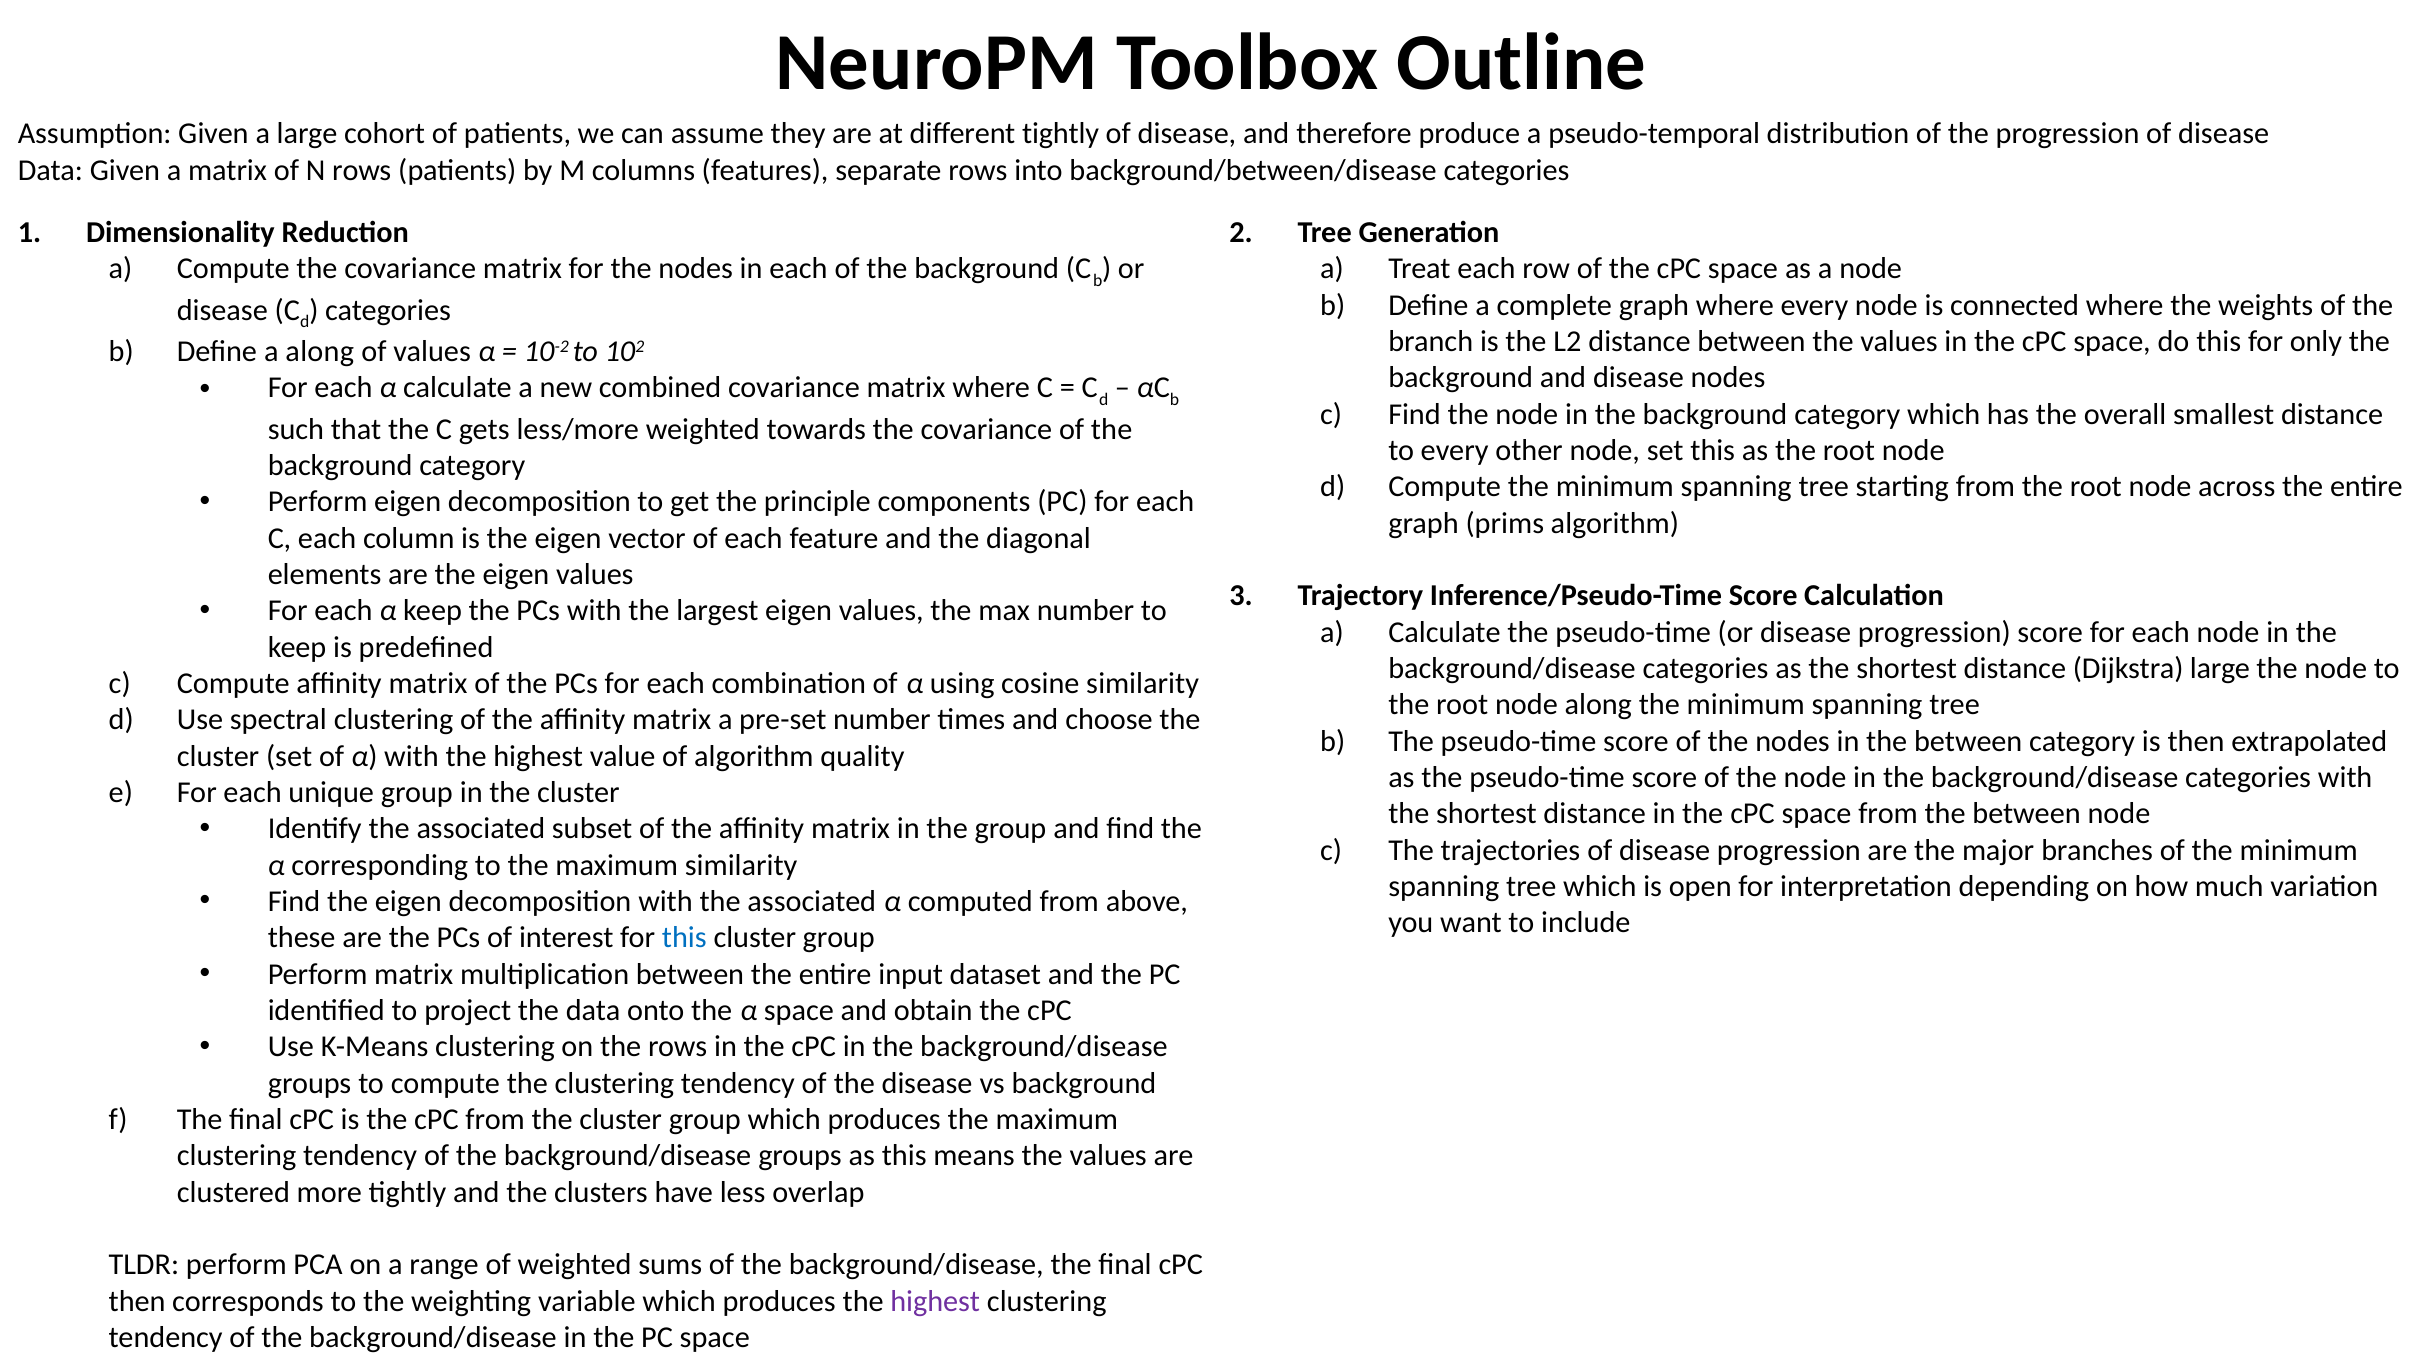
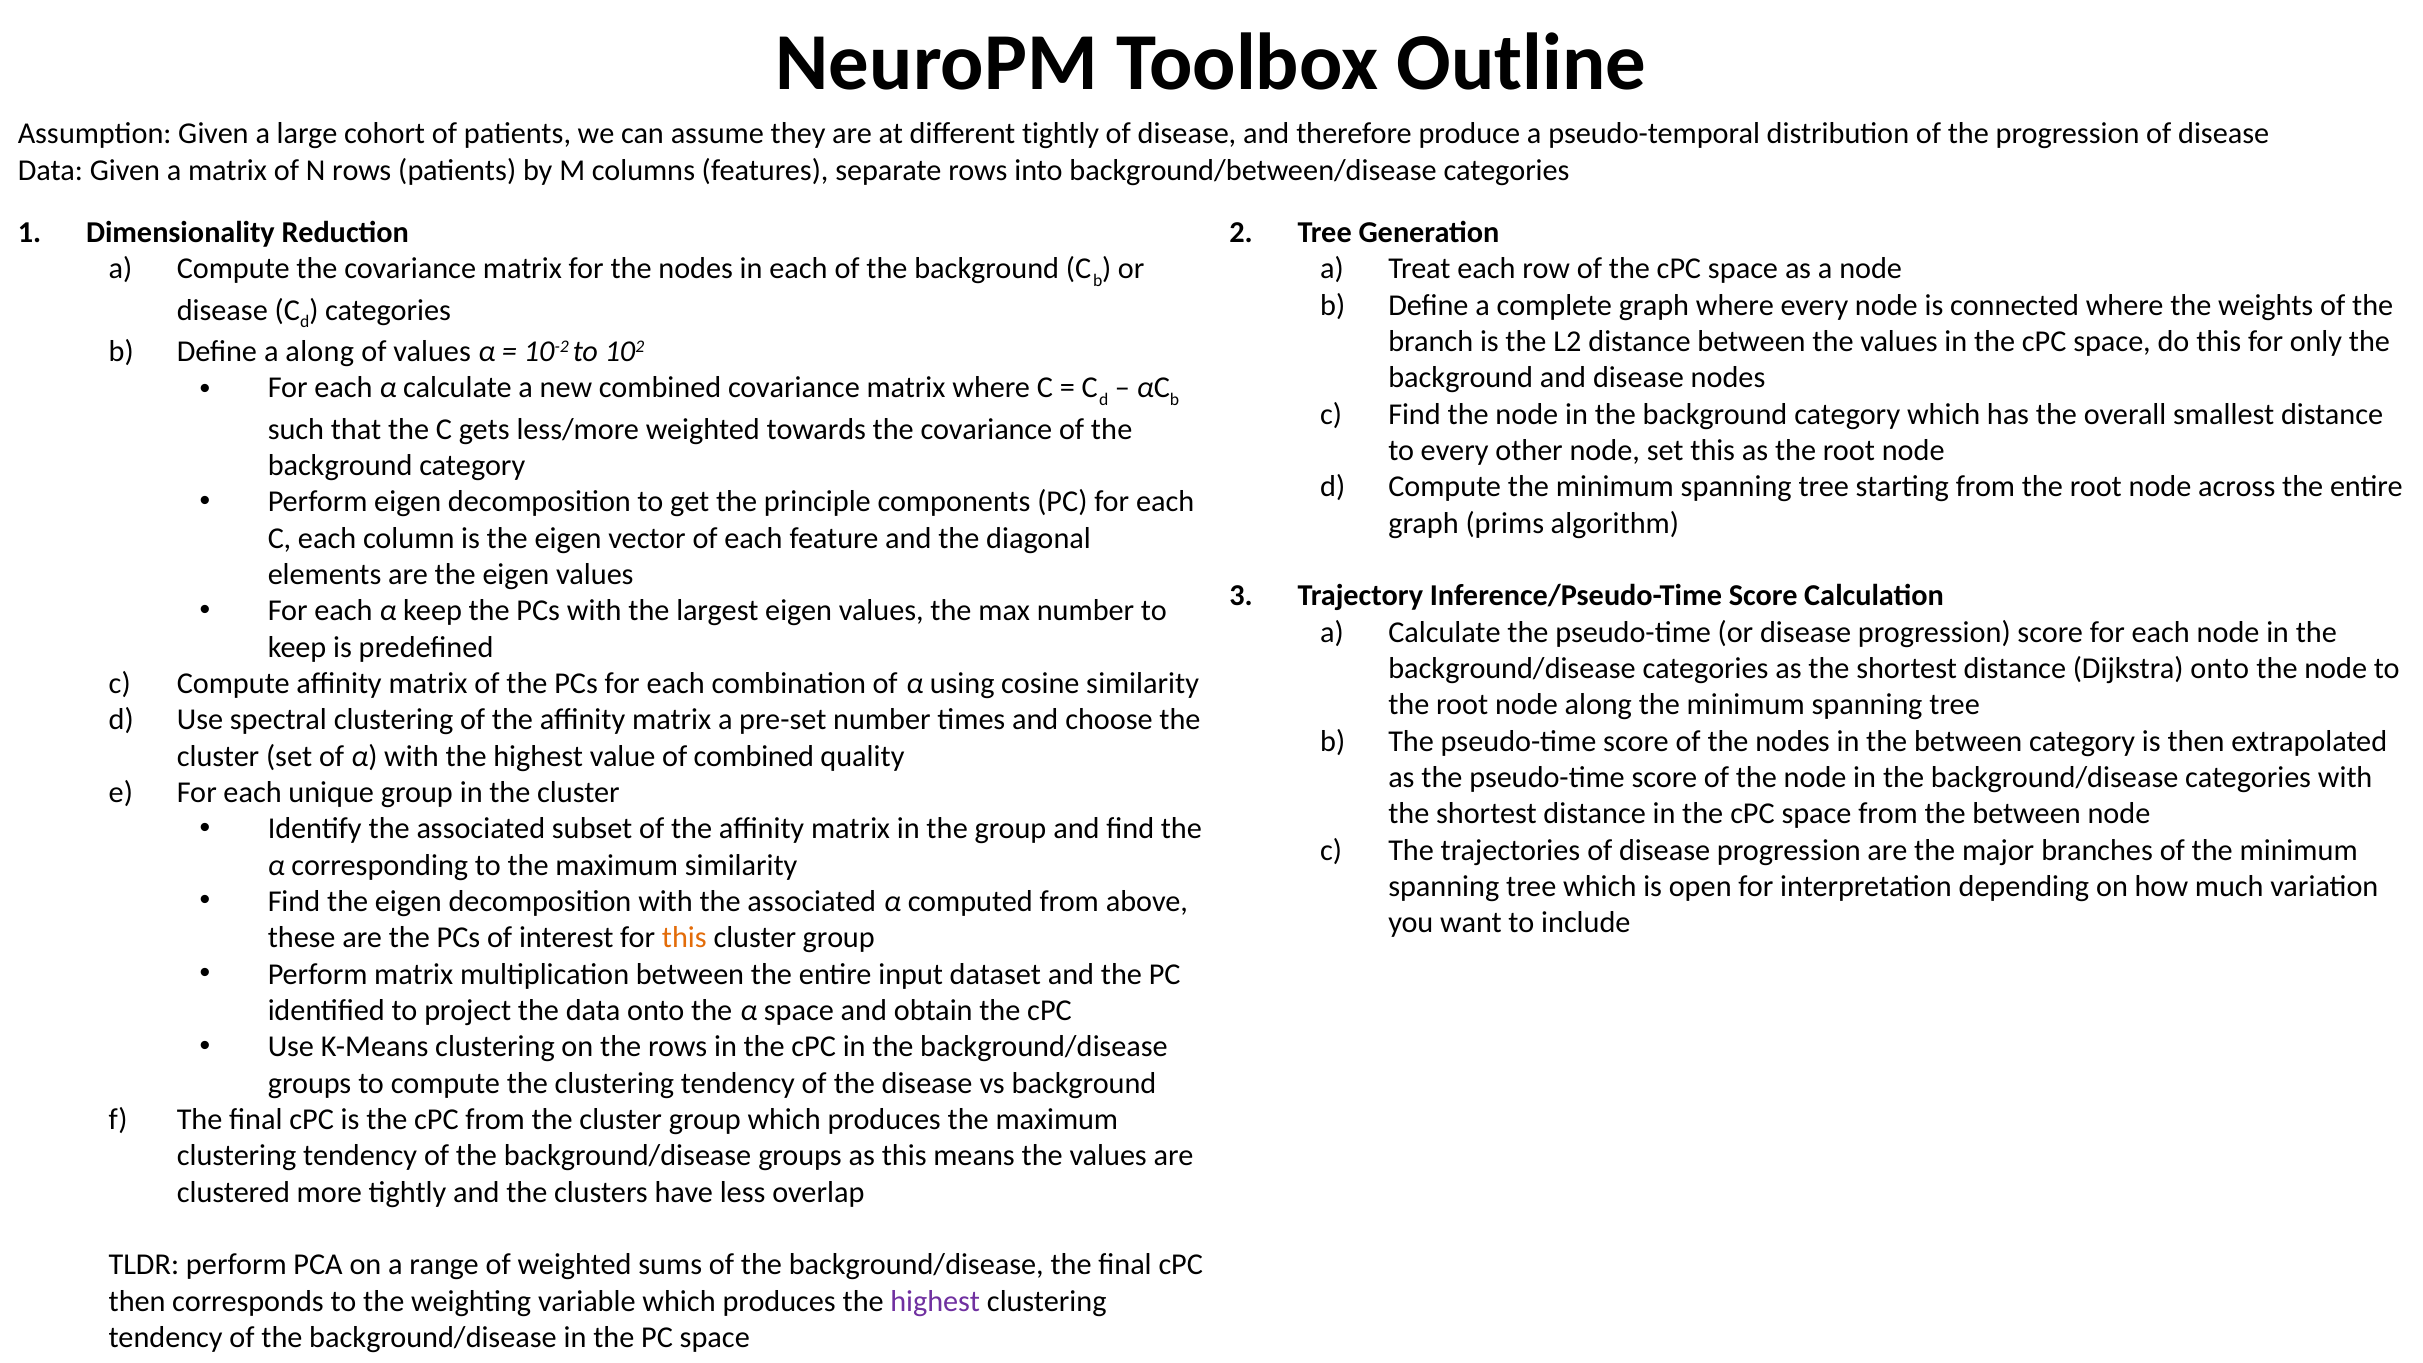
Dijkstra large: large -> onto
of algorithm: algorithm -> combined
this at (684, 938) colour: blue -> orange
